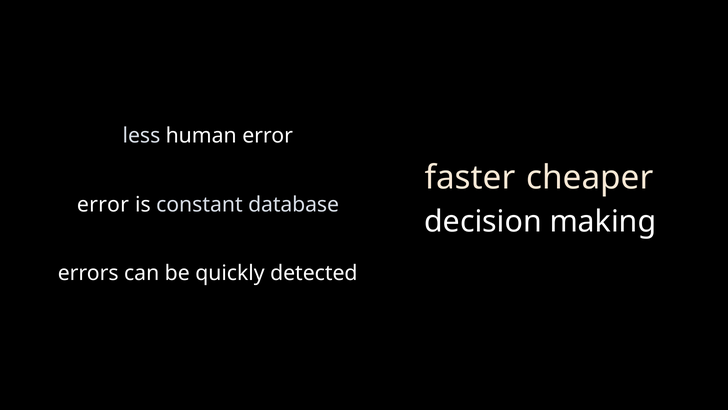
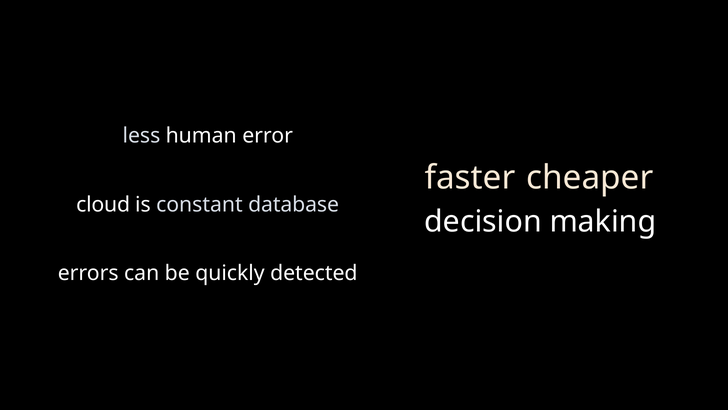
error at (103, 204): error -> cloud
